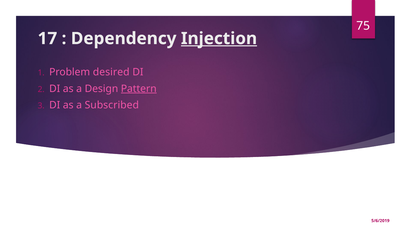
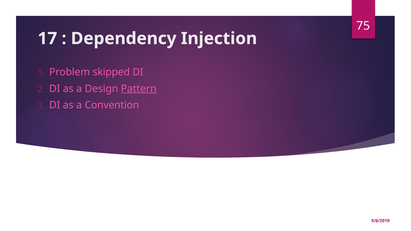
Injection underline: present -> none
desired: desired -> skipped
Subscribed: Subscribed -> Convention
